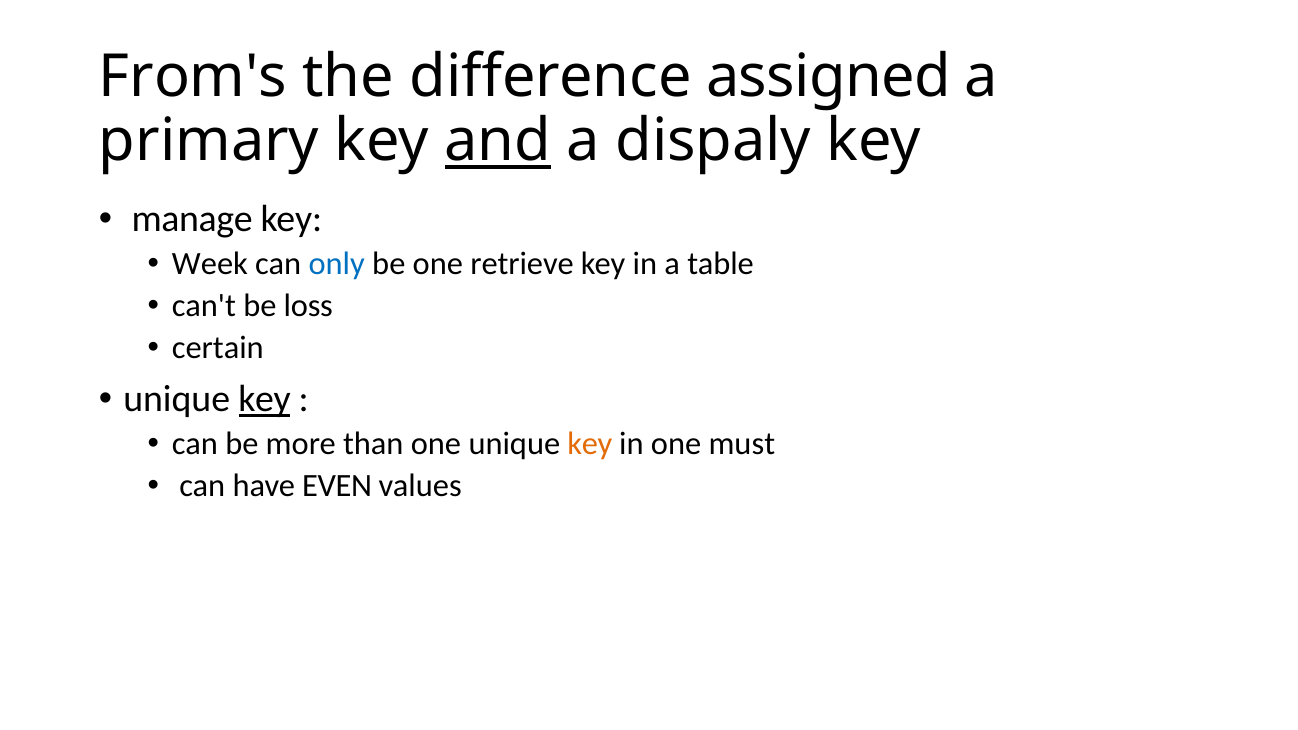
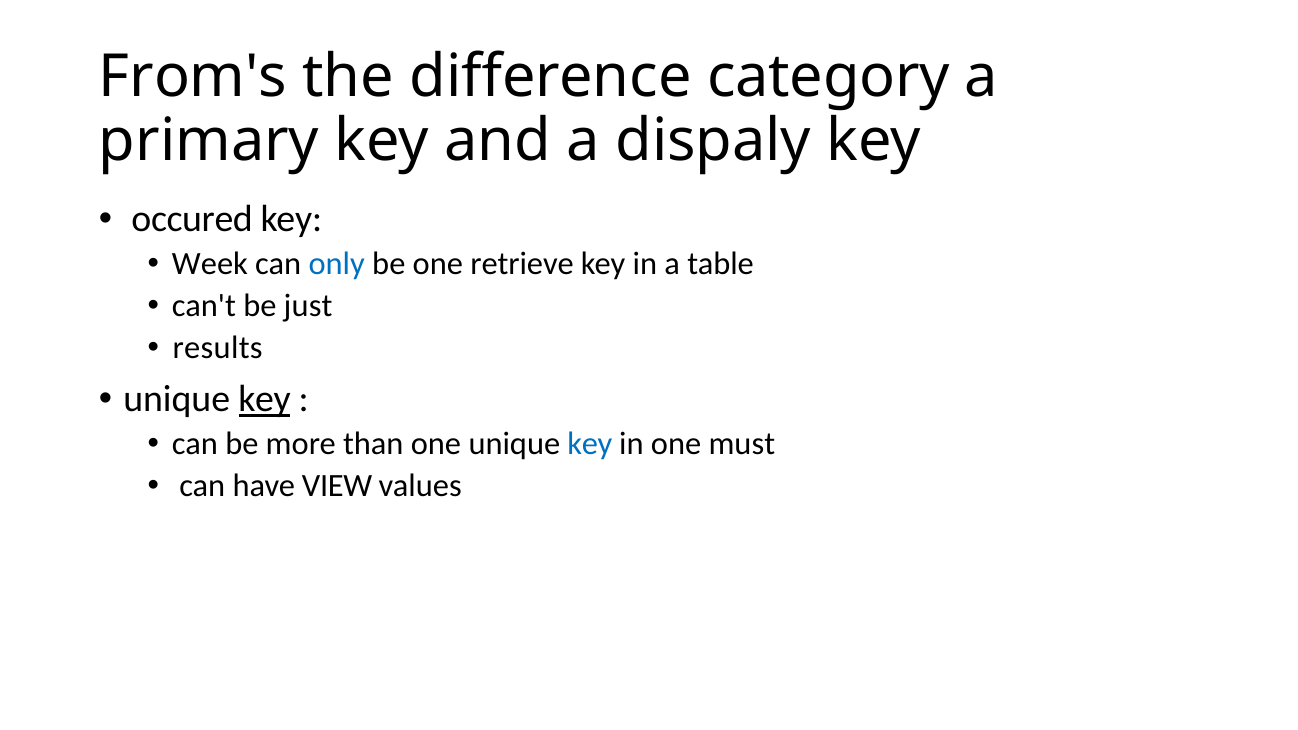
assigned: assigned -> category
and underline: present -> none
manage: manage -> occured
loss: loss -> just
certain: certain -> results
key at (590, 444) colour: orange -> blue
EVEN: EVEN -> VIEW
